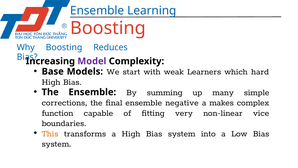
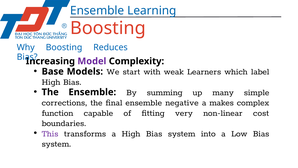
hard: hard -> label
vice: vice -> cost
This colour: orange -> purple
